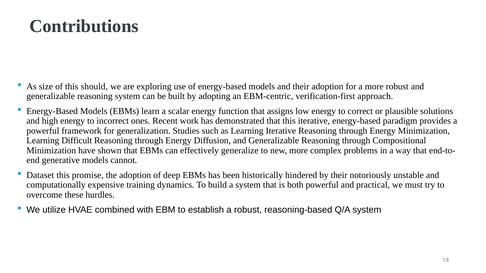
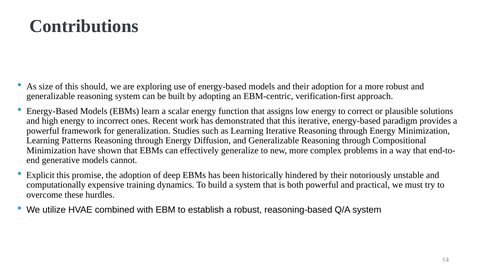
Difficult: Difficult -> Patterns
Dataset: Dataset -> Explicit
